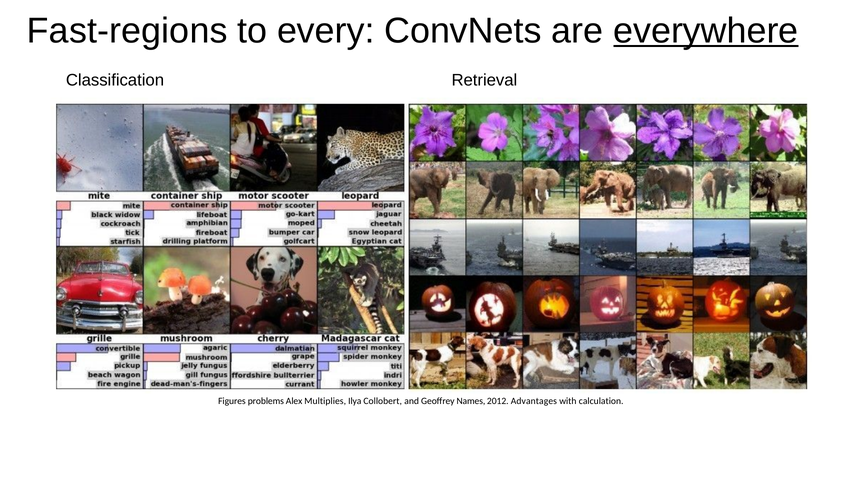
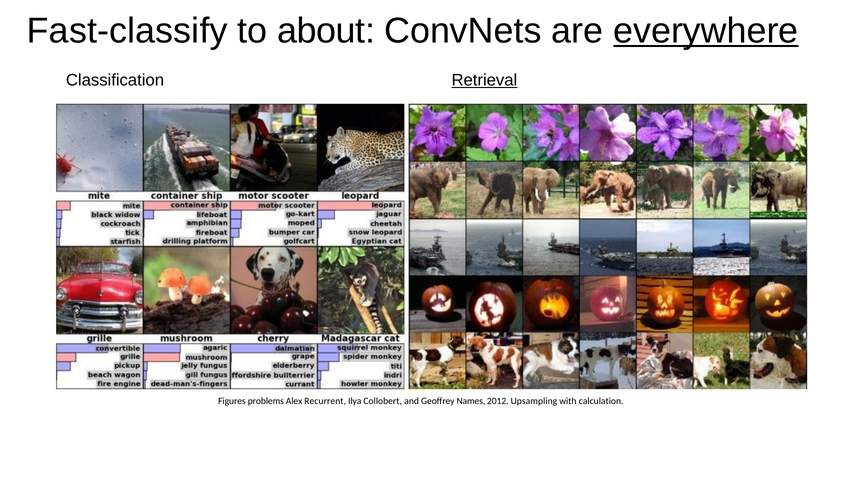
Fast-regions: Fast-regions -> Fast-classify
every: every -> about
Retrieval underline: none -> present
Multiplies: Multiplies -> Recurrent
Advantages: Advantages -> Upsampling
